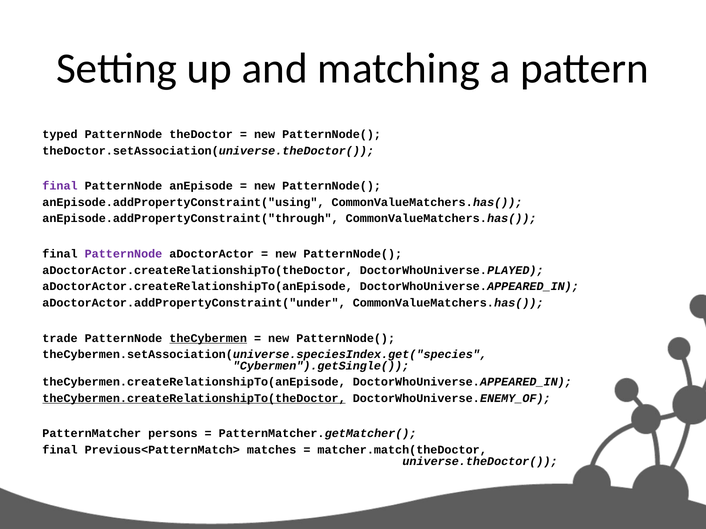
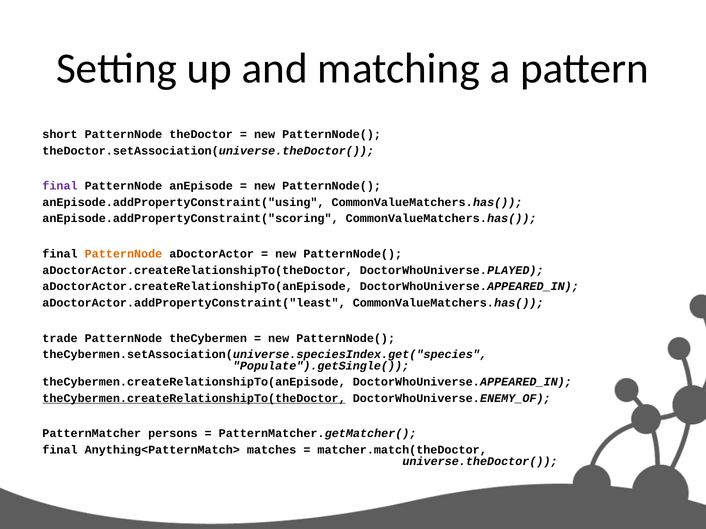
typed: typed -> short
anEpisode.addPropertyConstraint("through: anEpisode.addPropertyConstraint("through -> anEpisode.addPropertyConstraint("scoring
PatternNode at (123, 254) colour: purple -> orange
aDoctorActor.addPropertyConstraint("under: aDoctorActor.addPropertyConstraint("under -> aDoctorActor.addPropertyConstraint("least
theCybermen underline: present -> none
Cybermen").getSingle(: Cybermen").getSingle( -> Populate").getSingle(
Previous<PatternMatch>: Previous<PatternMatch> -> Anything<PatternMatch>
